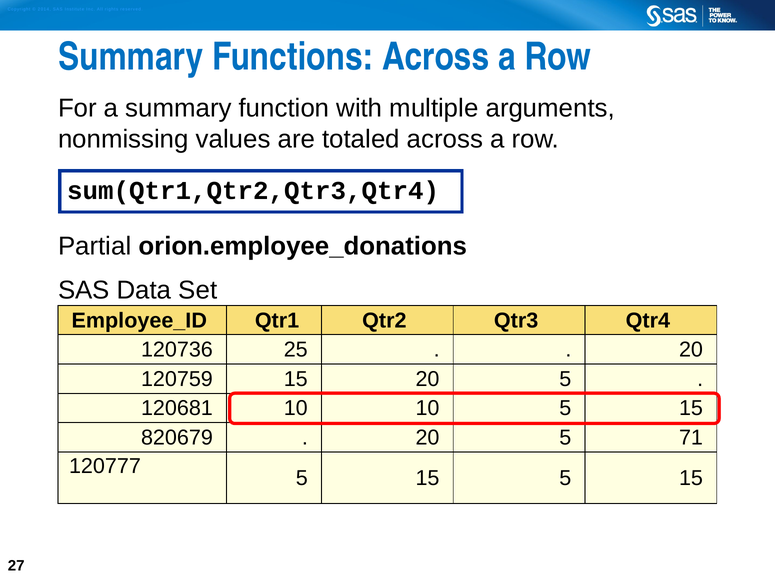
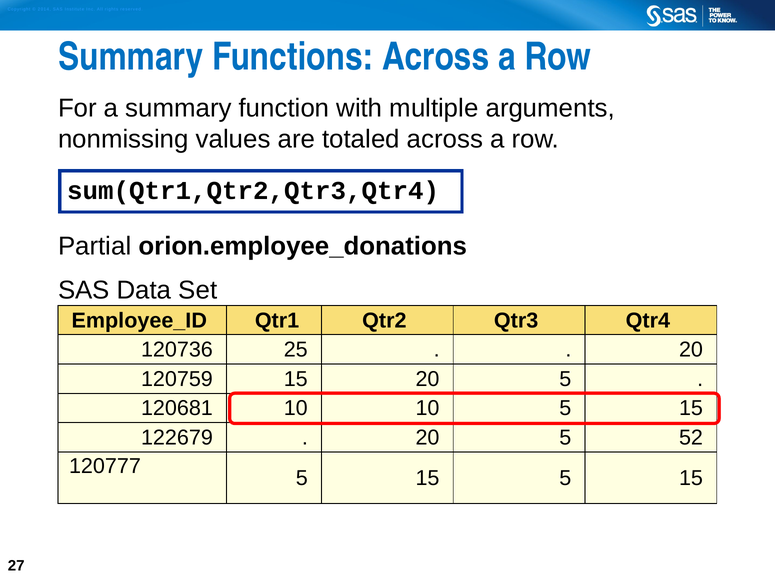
820679: 820679 -> 122679
71: 71 -> 52
